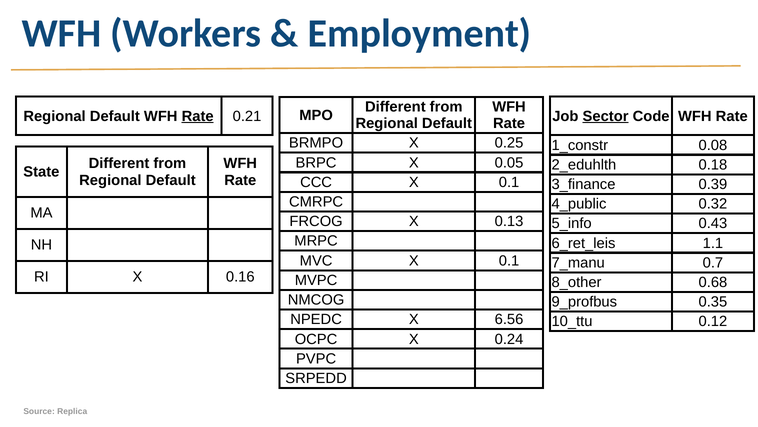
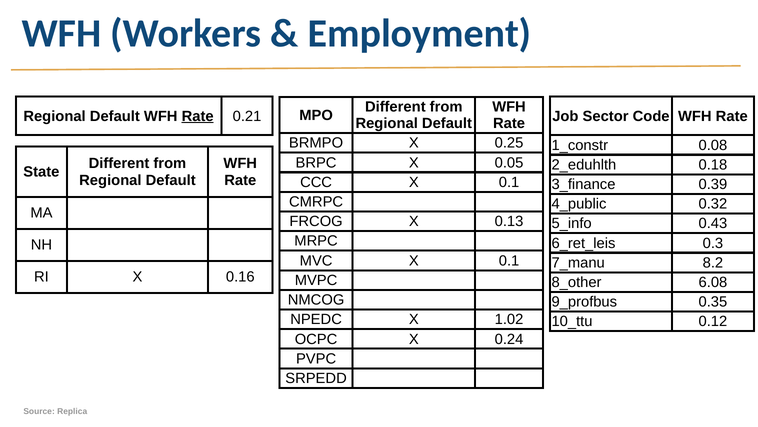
Sector underline: present -> none
1.1: 1.1 -> 0.3
0.7: 0.7 -> 8.2
0.68: 0.68 -> 6.08
6.56: 6.56 -> 1.02
